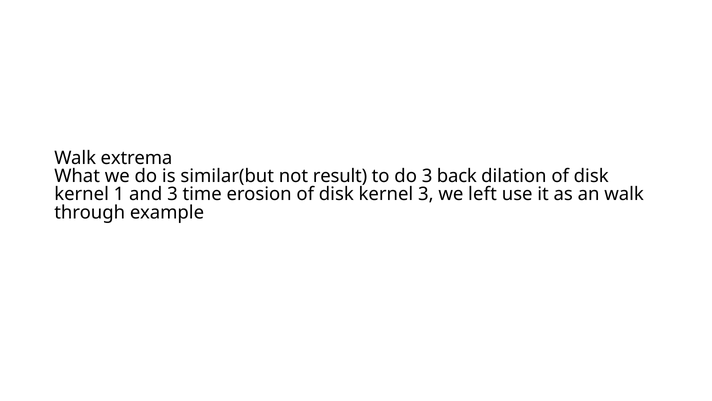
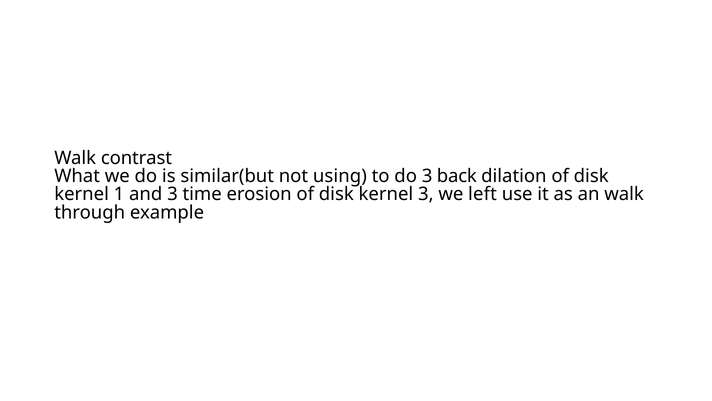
extrema: extrema -> contrast
result: result -> using
